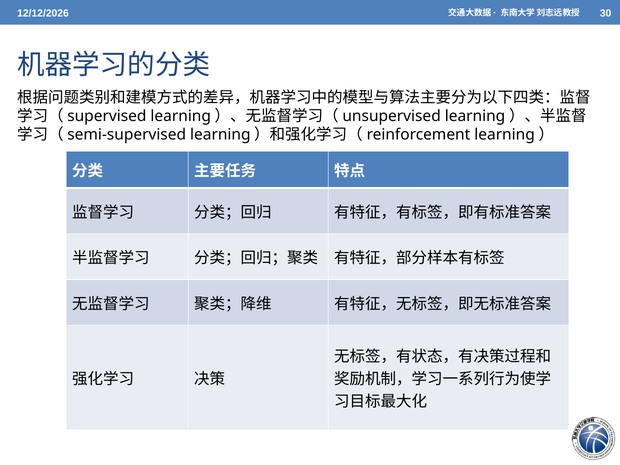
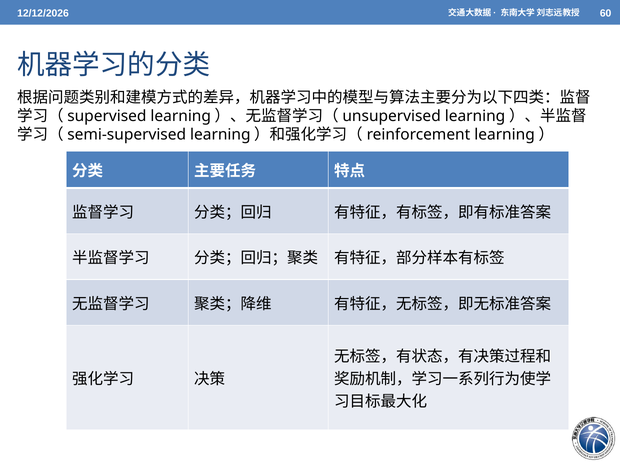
30: 30 -> 60
